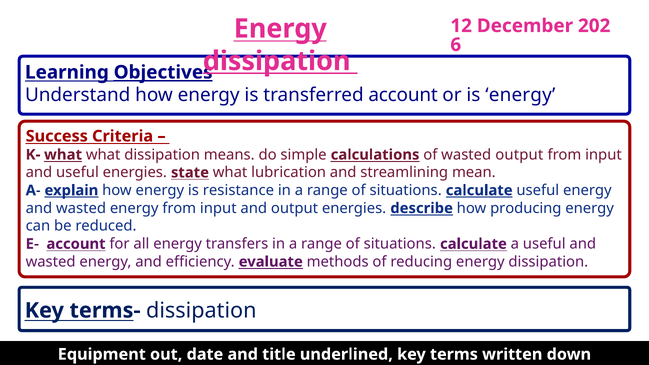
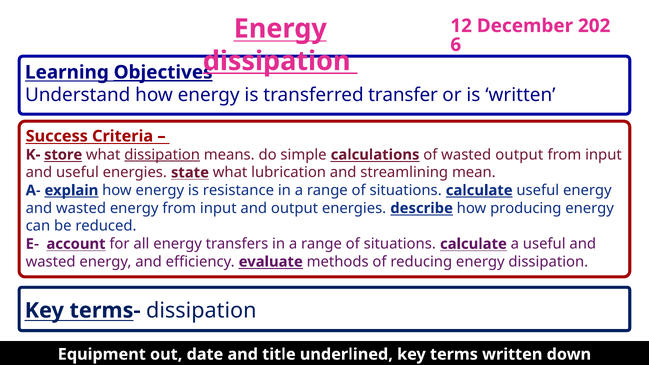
transferred account: account -> transfer
is energy: energy -> written
K- what: what -> store
dissipation at (162, 155) underline: none -> present
